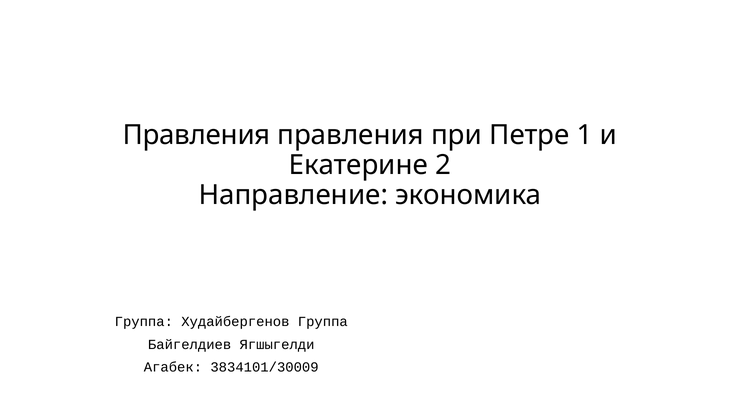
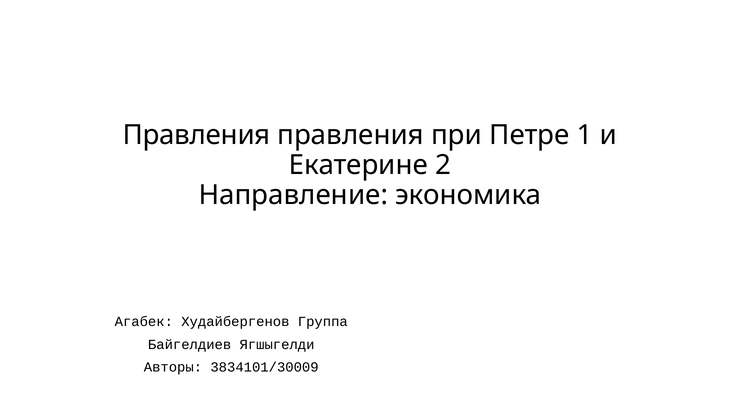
Группа at (144, 322): Группа -> Агабек
Агабек: Агабек -> Авторы
